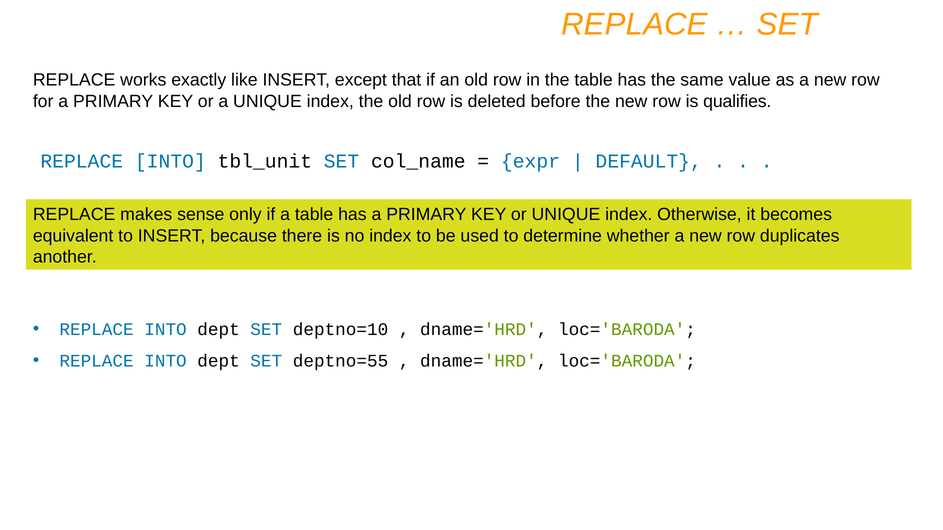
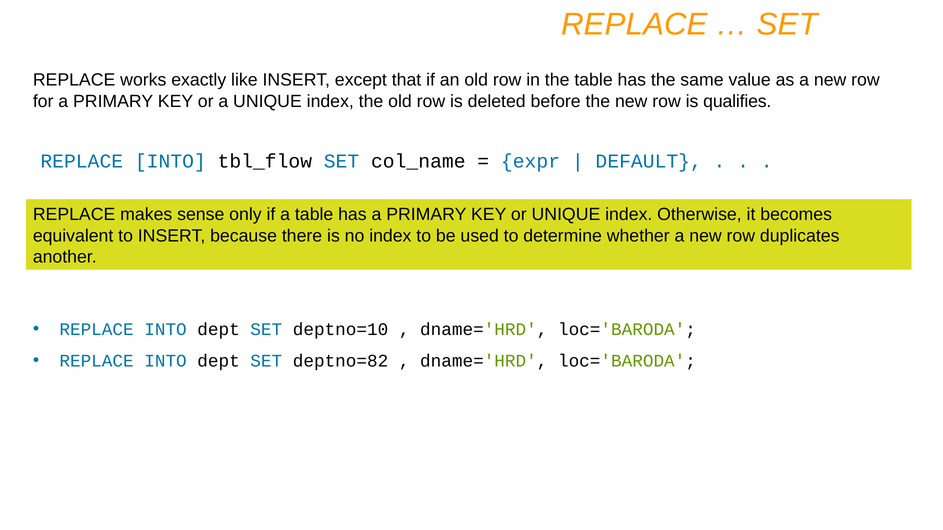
tbl_unit: tbl_unit -> tbl_flow
deptno=55: deptno=55 -> deptno=82
